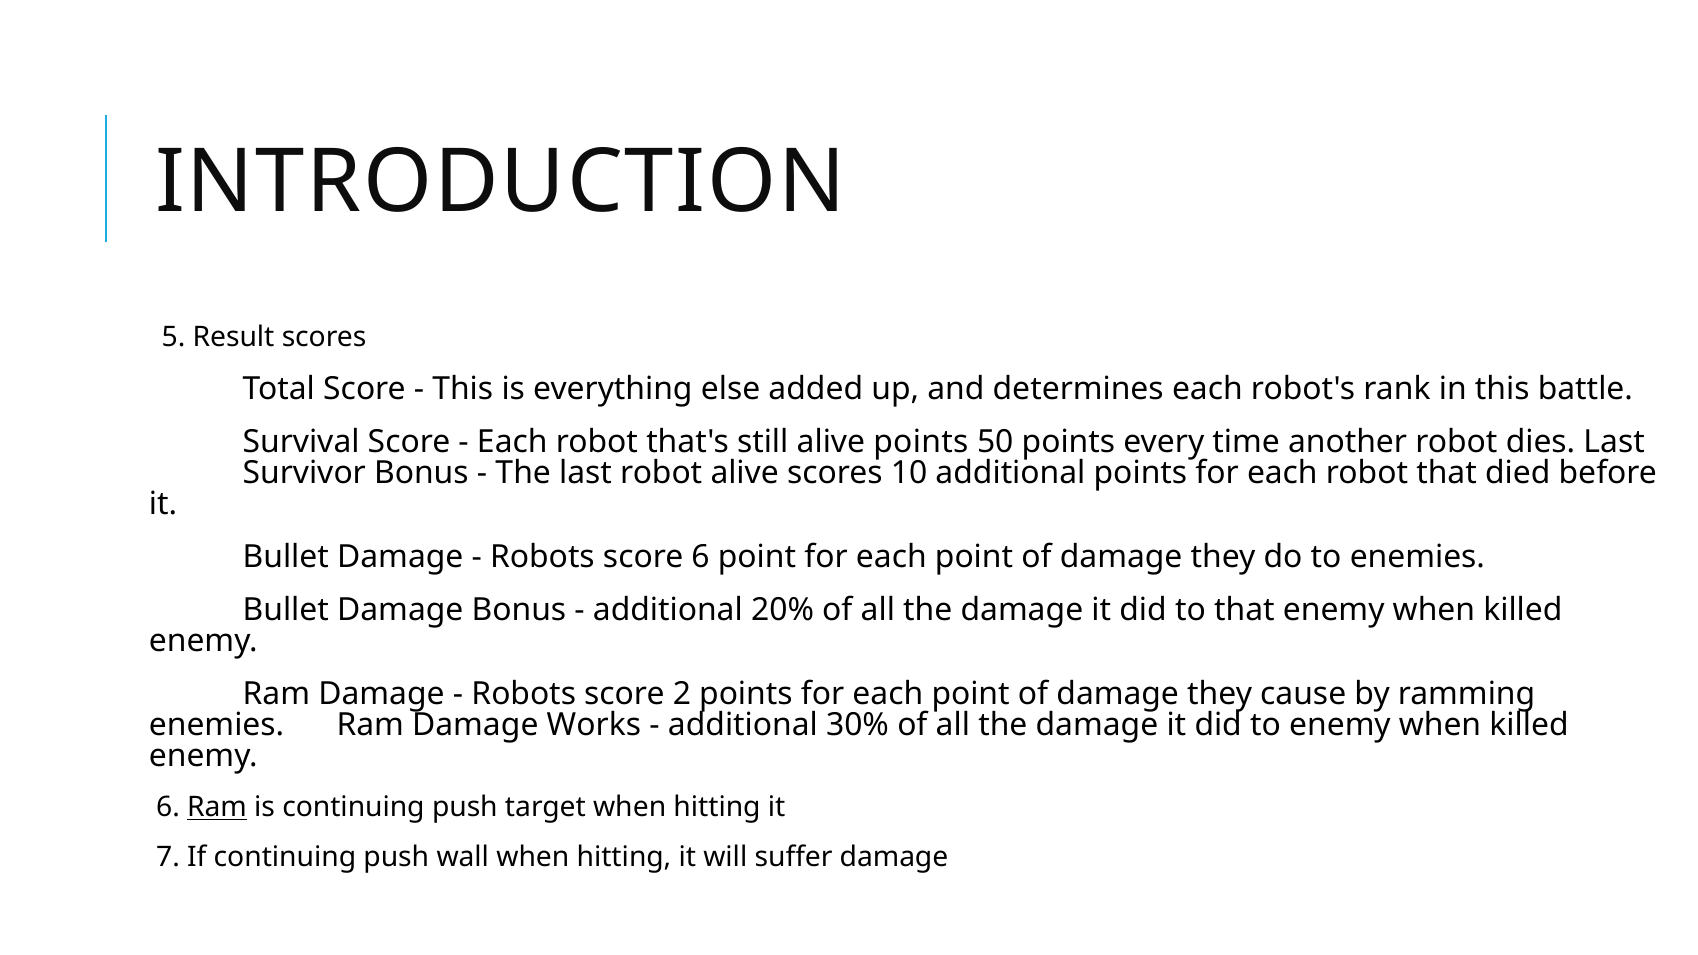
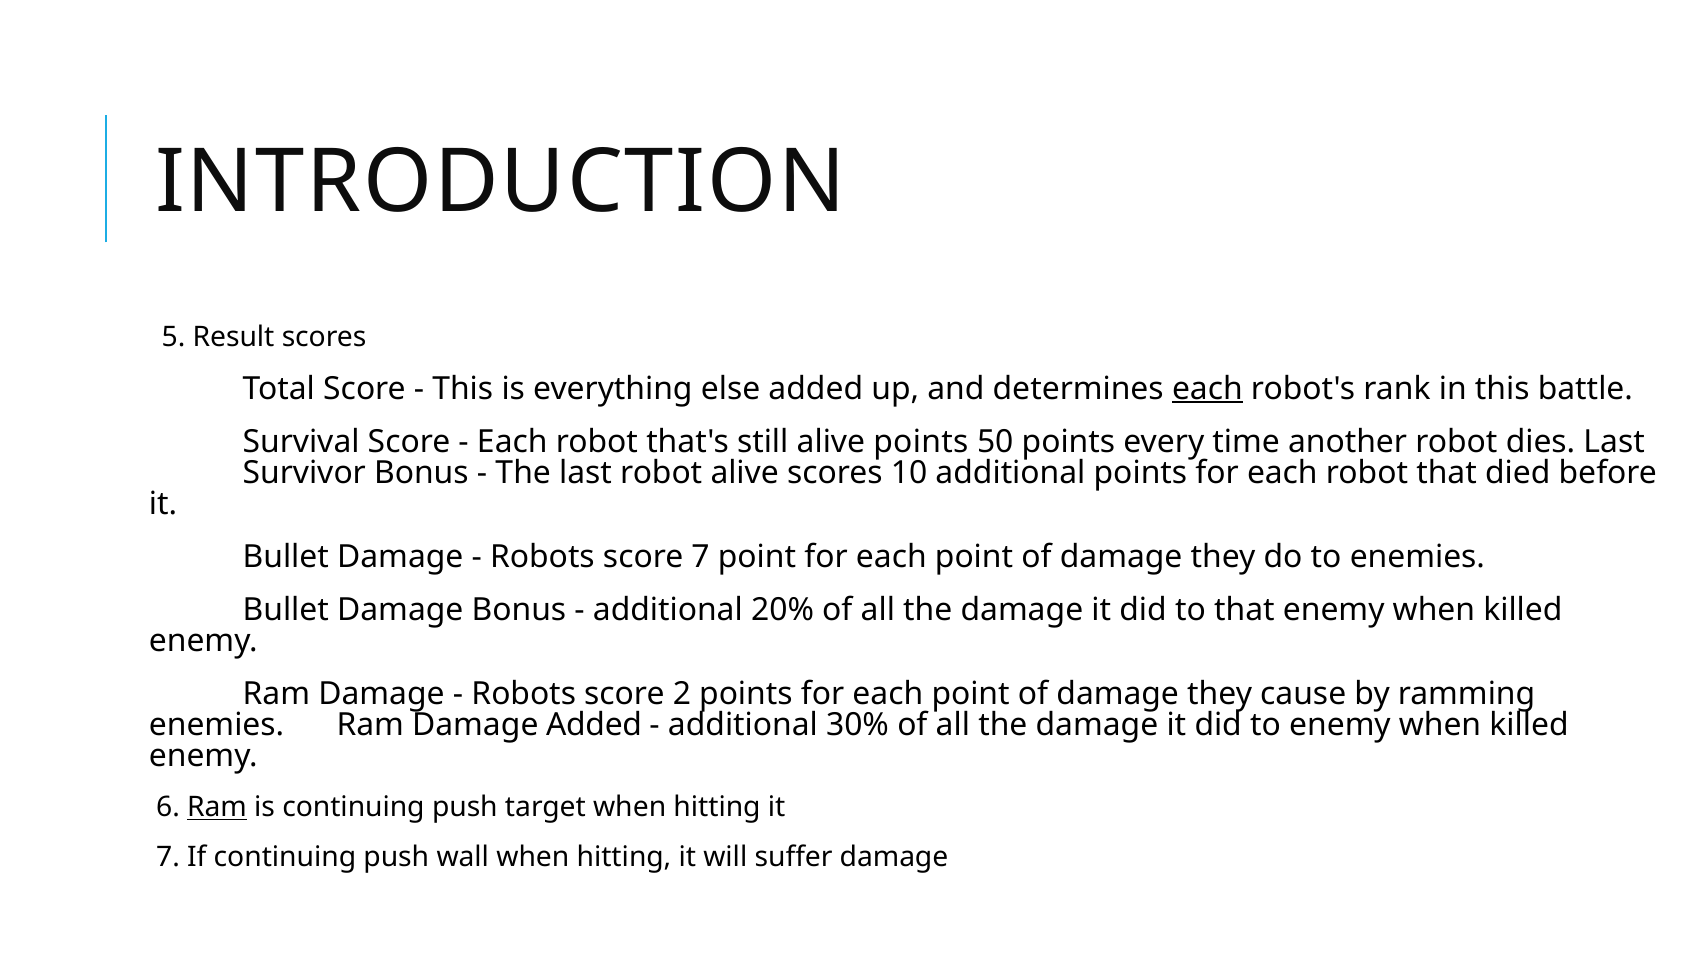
each at (1207, 389) underline: none -> present
score 6: 6 -> 7
Damage Works: Works -> Added
